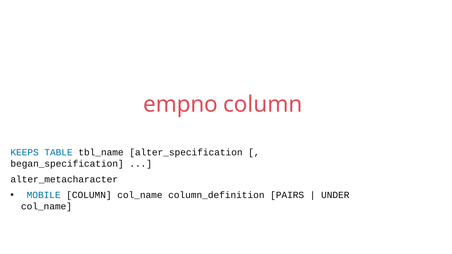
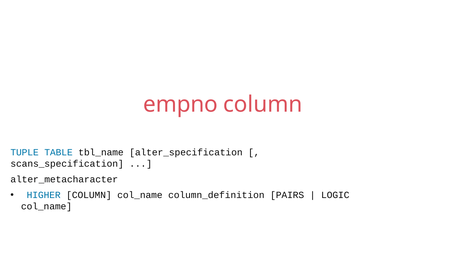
KEEPS: KEEPS -> TUPLE
began_specification: began_specification -> scans_specification
MOBILE: MOBILE -> HIGHER
UNDER: UNDER -> LOGIC
